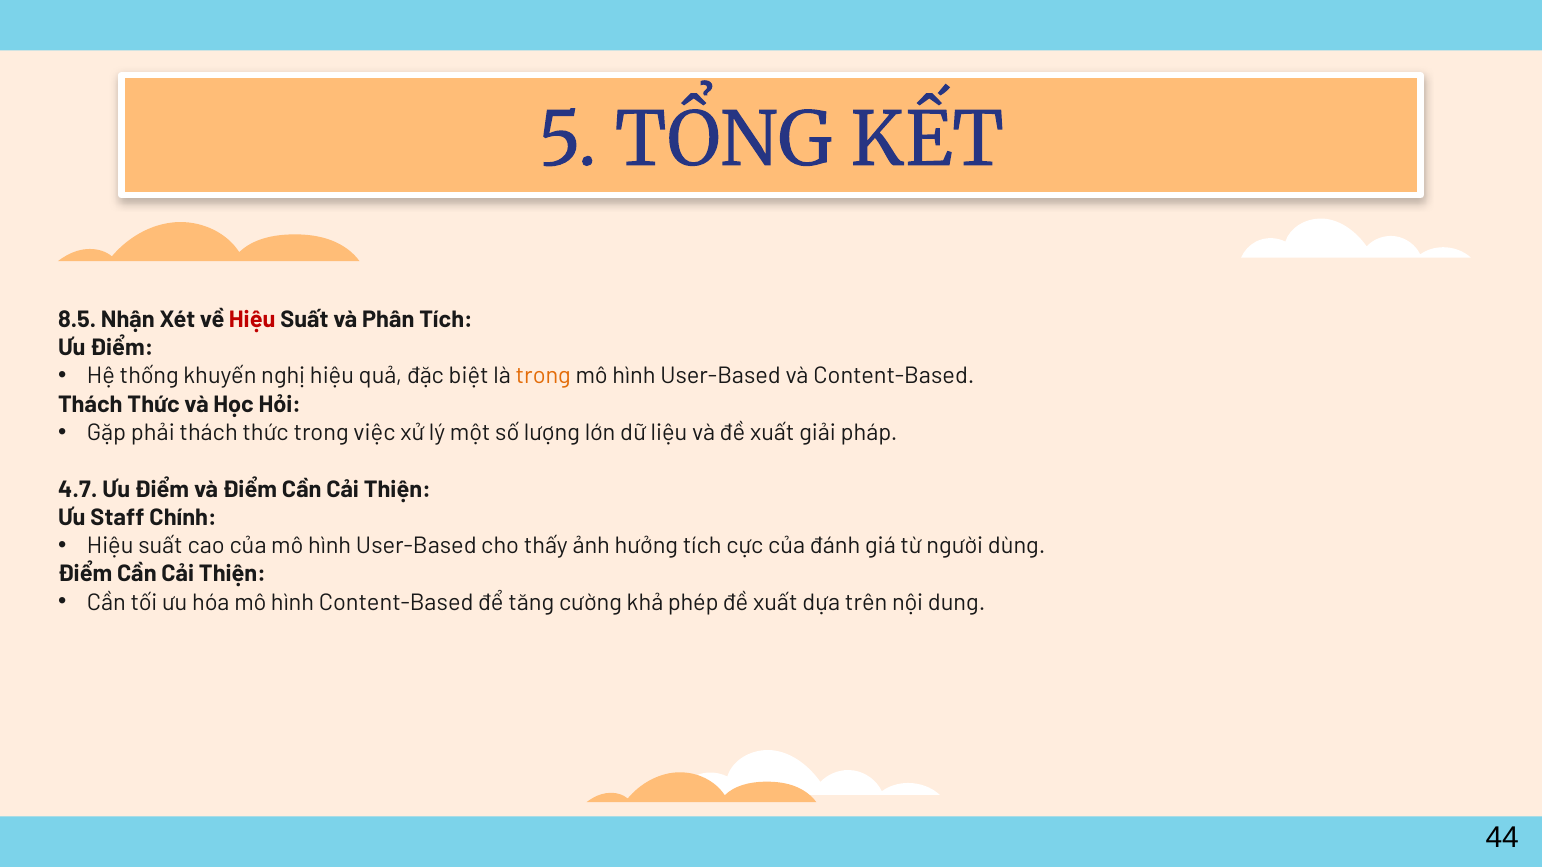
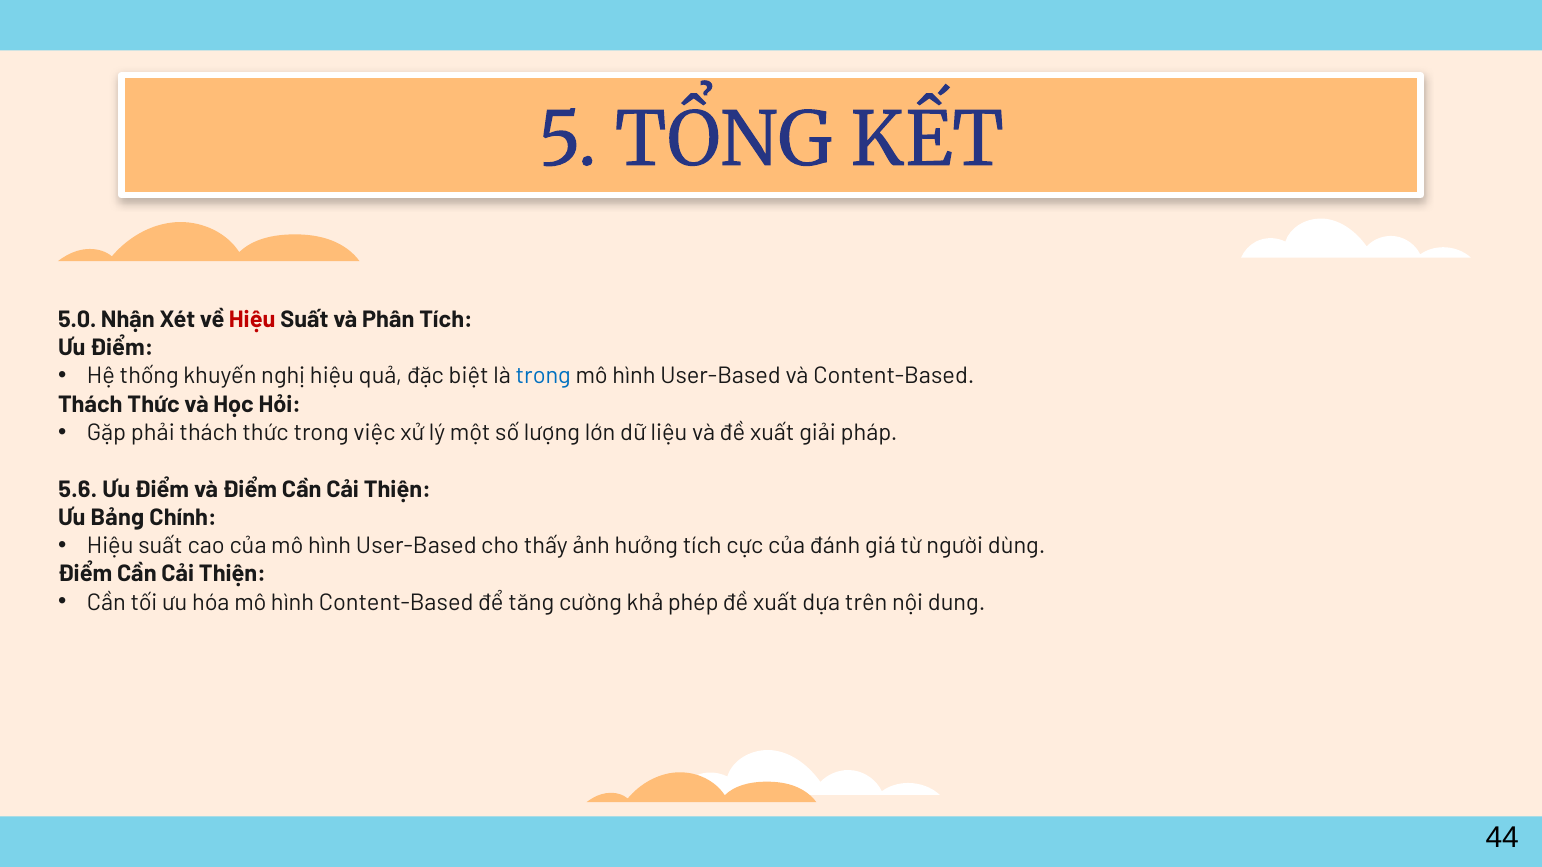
8.5: 8.5 -> 5.0
trong at (543, 376) colour: orange -> blue
4.7: 4.7 -> 5.6
Staff: Staff -> Bảng
